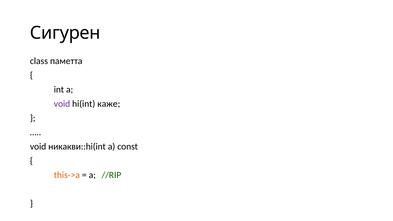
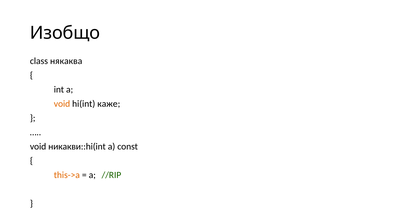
Сигурен: Сигурен -> Изобщо
паметта: паметта -> някаква
void at (62, 104) colour: purple -> orange
